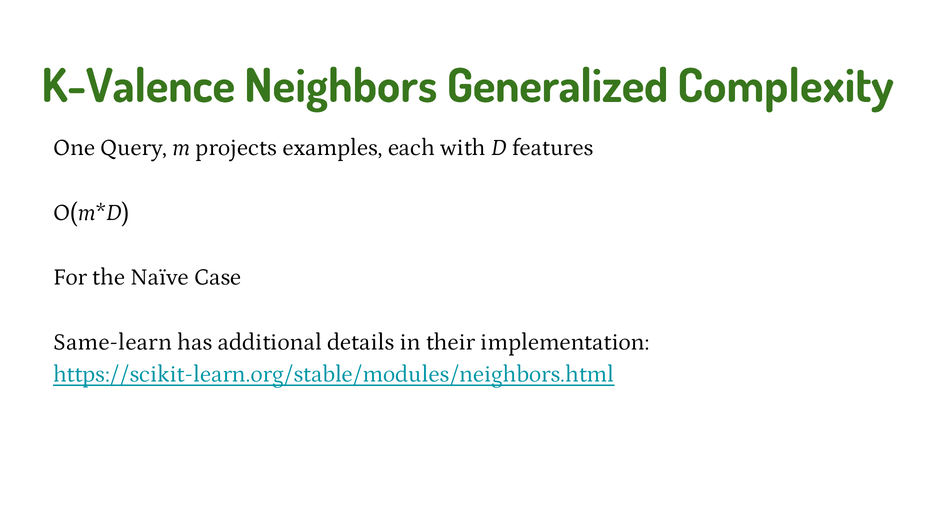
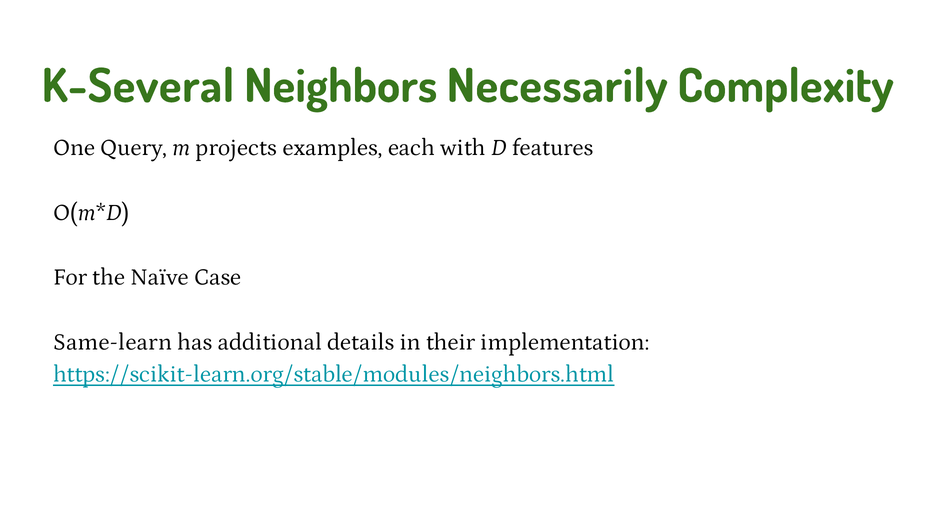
K-Valence: K-Valence -> K-Several
Generalized: Generalized -> Necessarily
